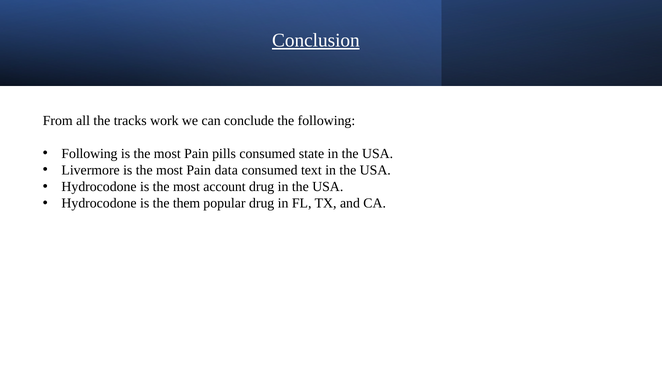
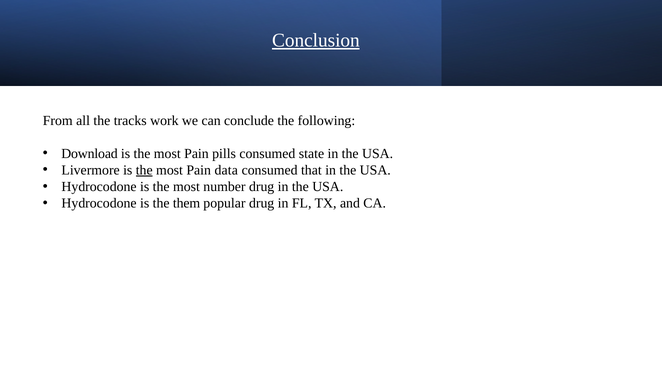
Following at (89, 153): Following -> Download
the at (144, 170) underline: none -> present
consumed text: text -> that
account: account -> number
